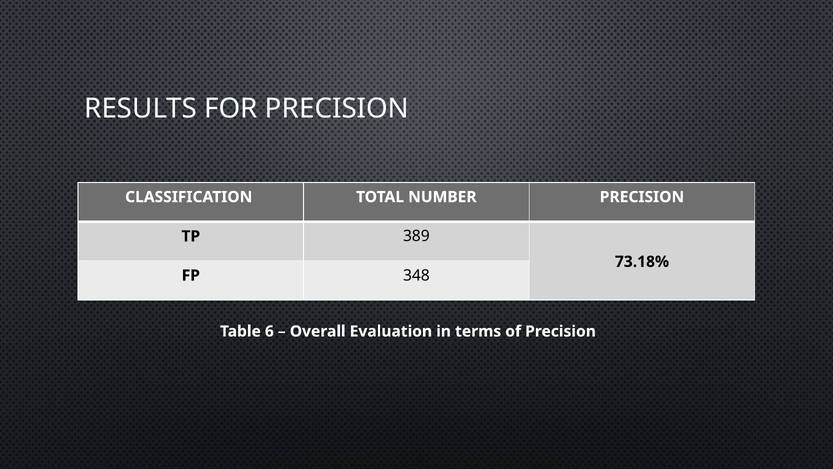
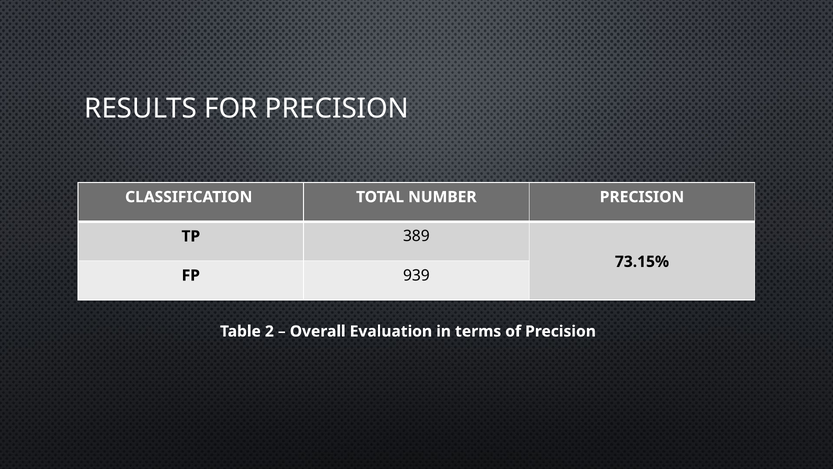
73.18%: 73.18% -> 73.15%
348: 348 -> 939
6: 6 -> 2
